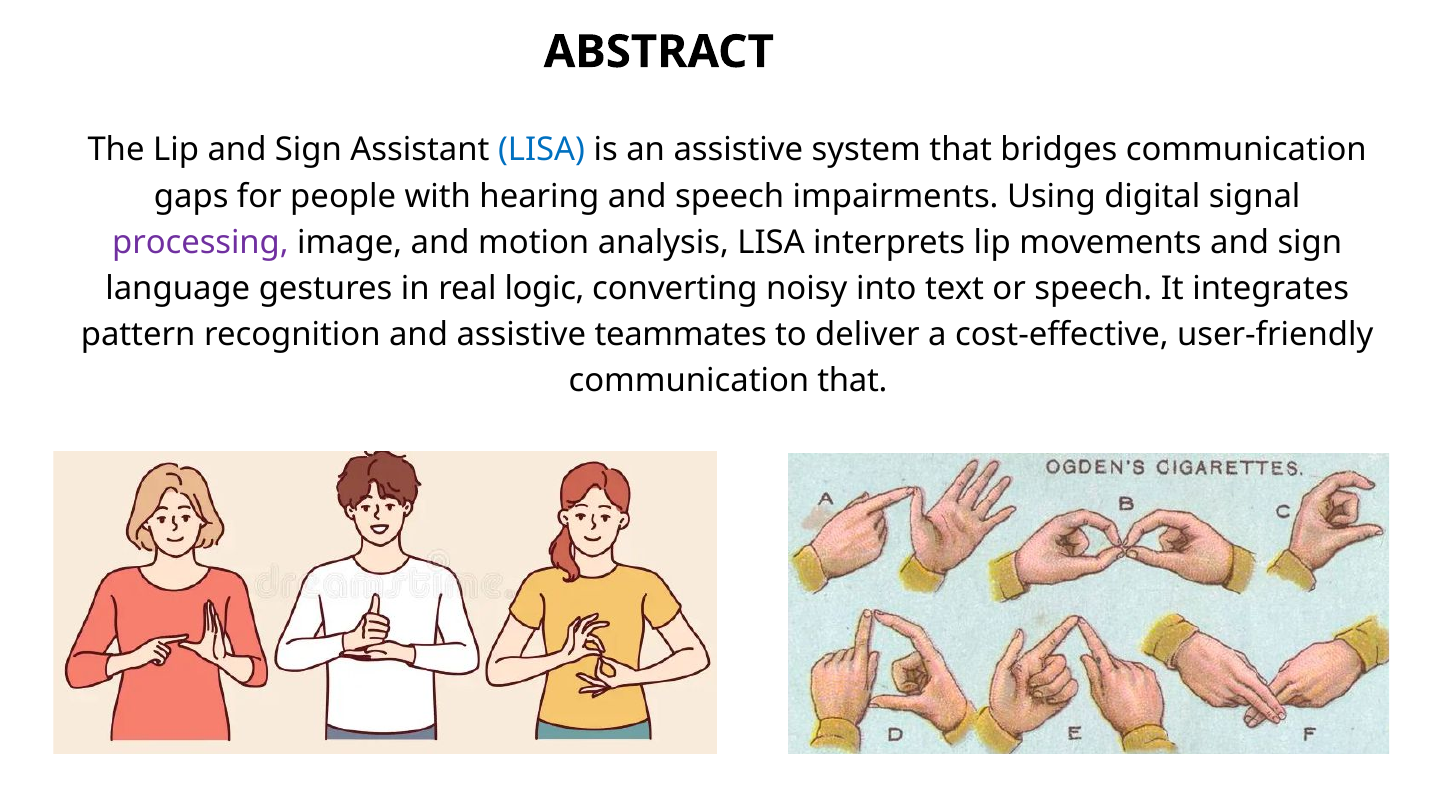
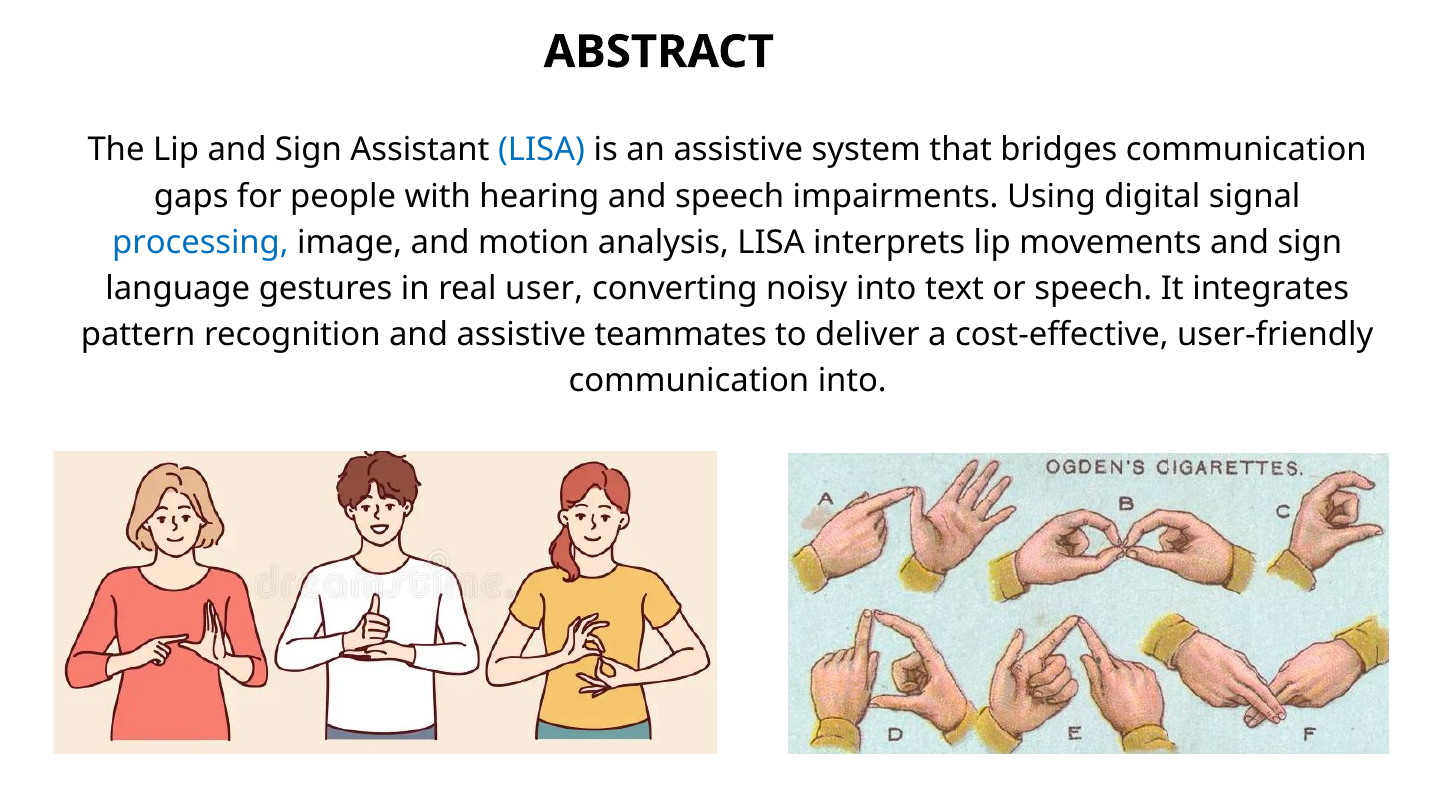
processing colour: purple -> blue
logic: logic -> user
communication that: that -> into
